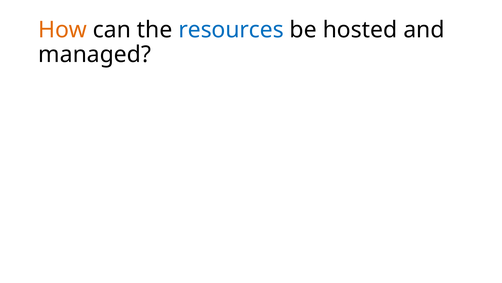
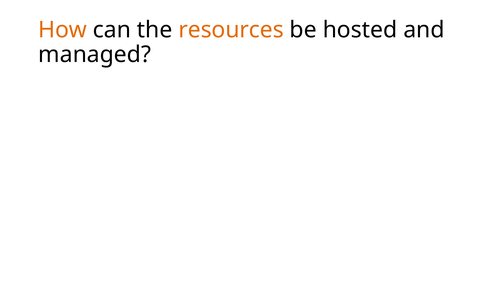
resources colour: blue -> orange
